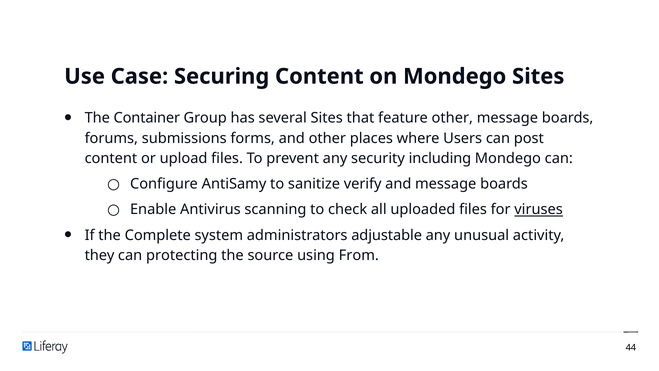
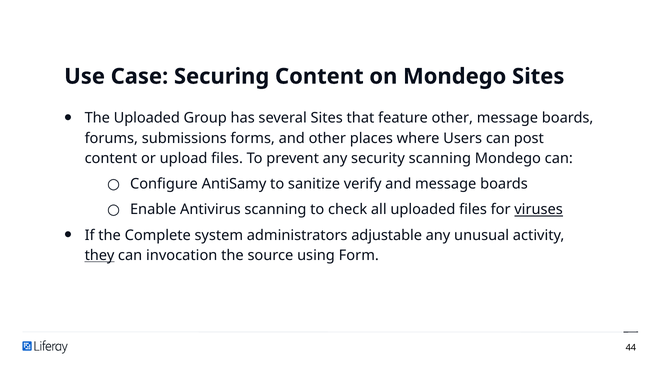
The Container: Container -> Uploaded
security including: including -> scanning
they underline: none -> present
protecting: protecting -> invocation
From: From -> Form
